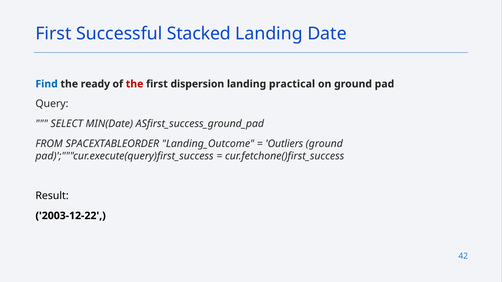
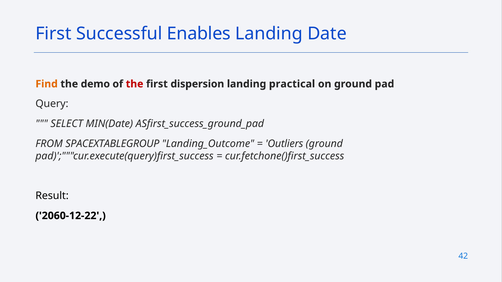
Stacked: Stacked -> Enables
Find colour: blue -> orange
ready: ready -> demo
SPACEXTABLEORDER: SPACEXTABLEORDER -> SPACEXTABLEGROUP
2003-12-22: 2003-12-22 -> 2060-12-22
